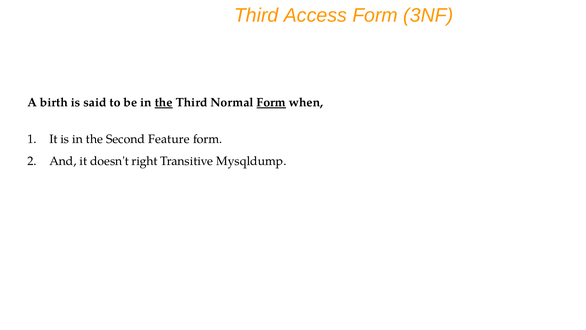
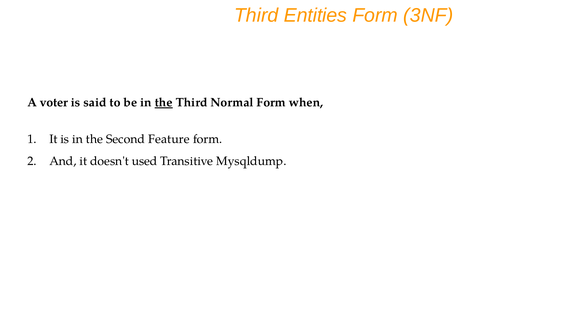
Access: Access -> Entities
birth: birth -> voter
Form at (271, 102) underline: present -> none
right: right -> used
